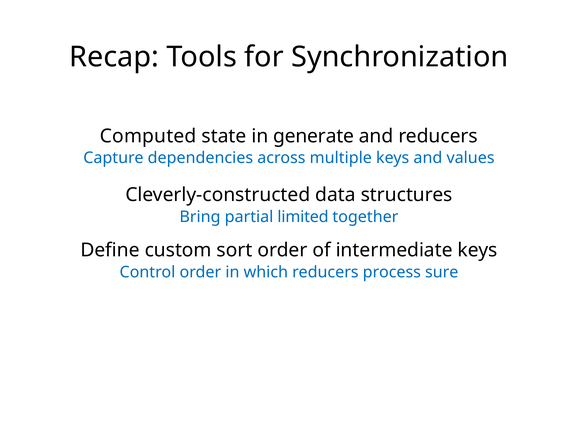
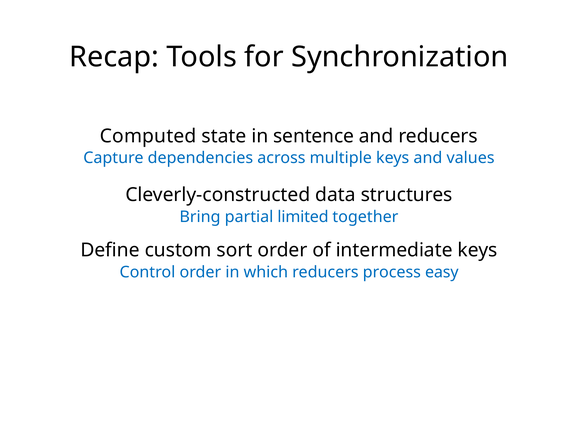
generate: generate -> sentence
sure: sure -> easy
